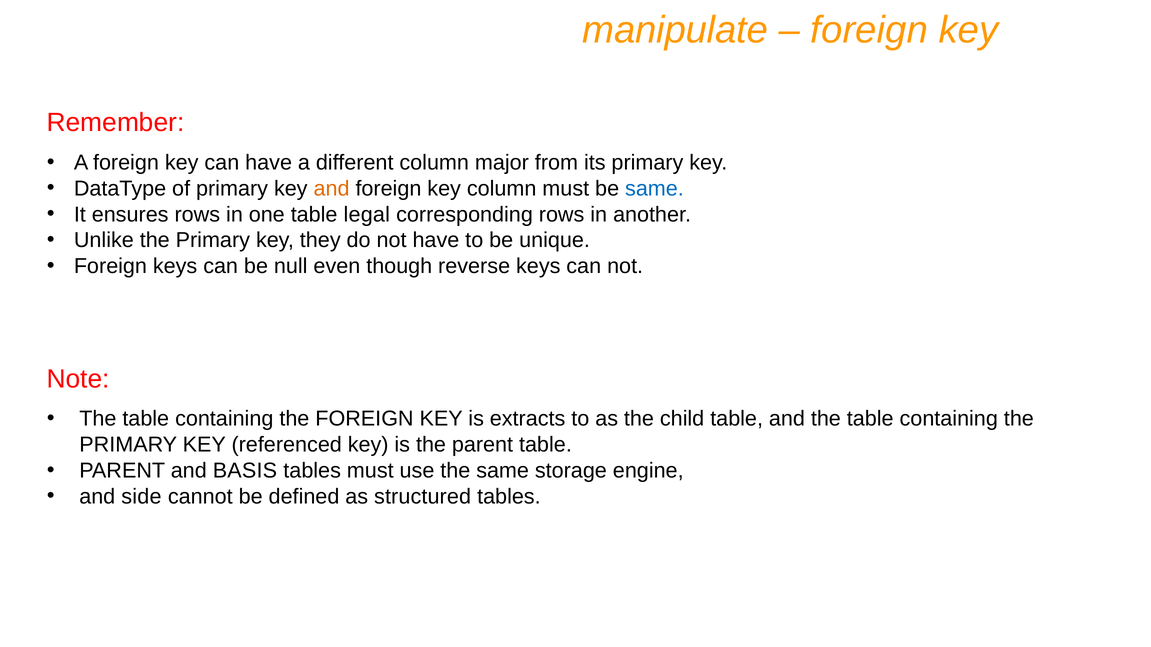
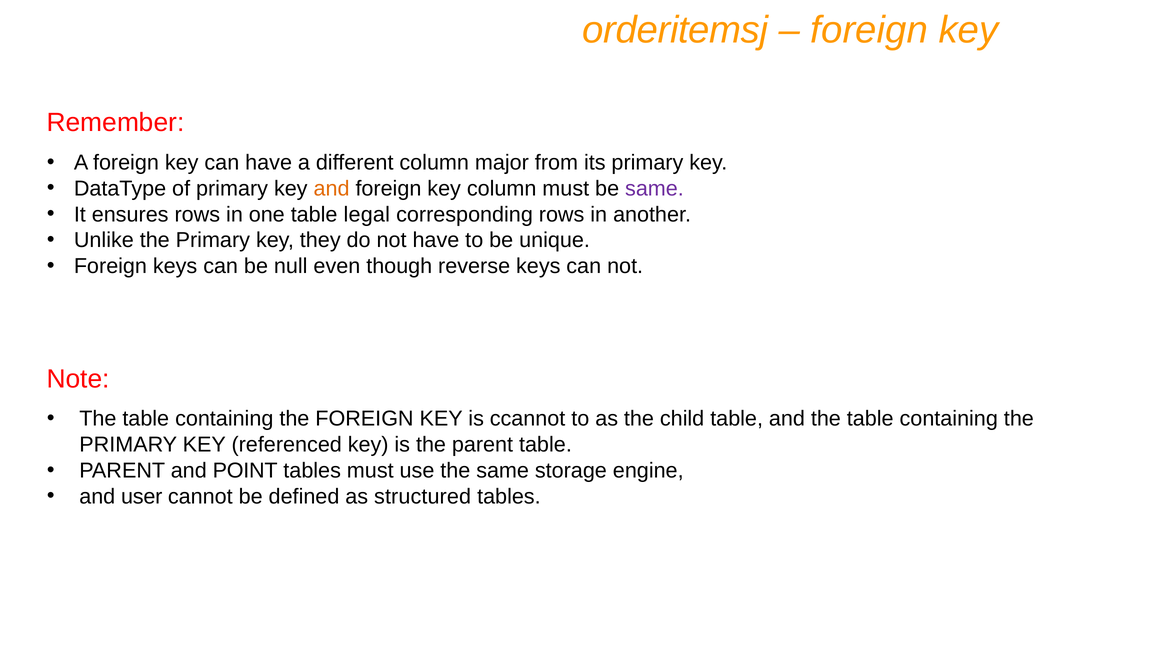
manipulate: manipulate -> orderitemsj
same at (654, 189) colour: blue -> purple
extracts: extracts -> ccannot
BASIS: BASIS -> POINT
side: side -> user
